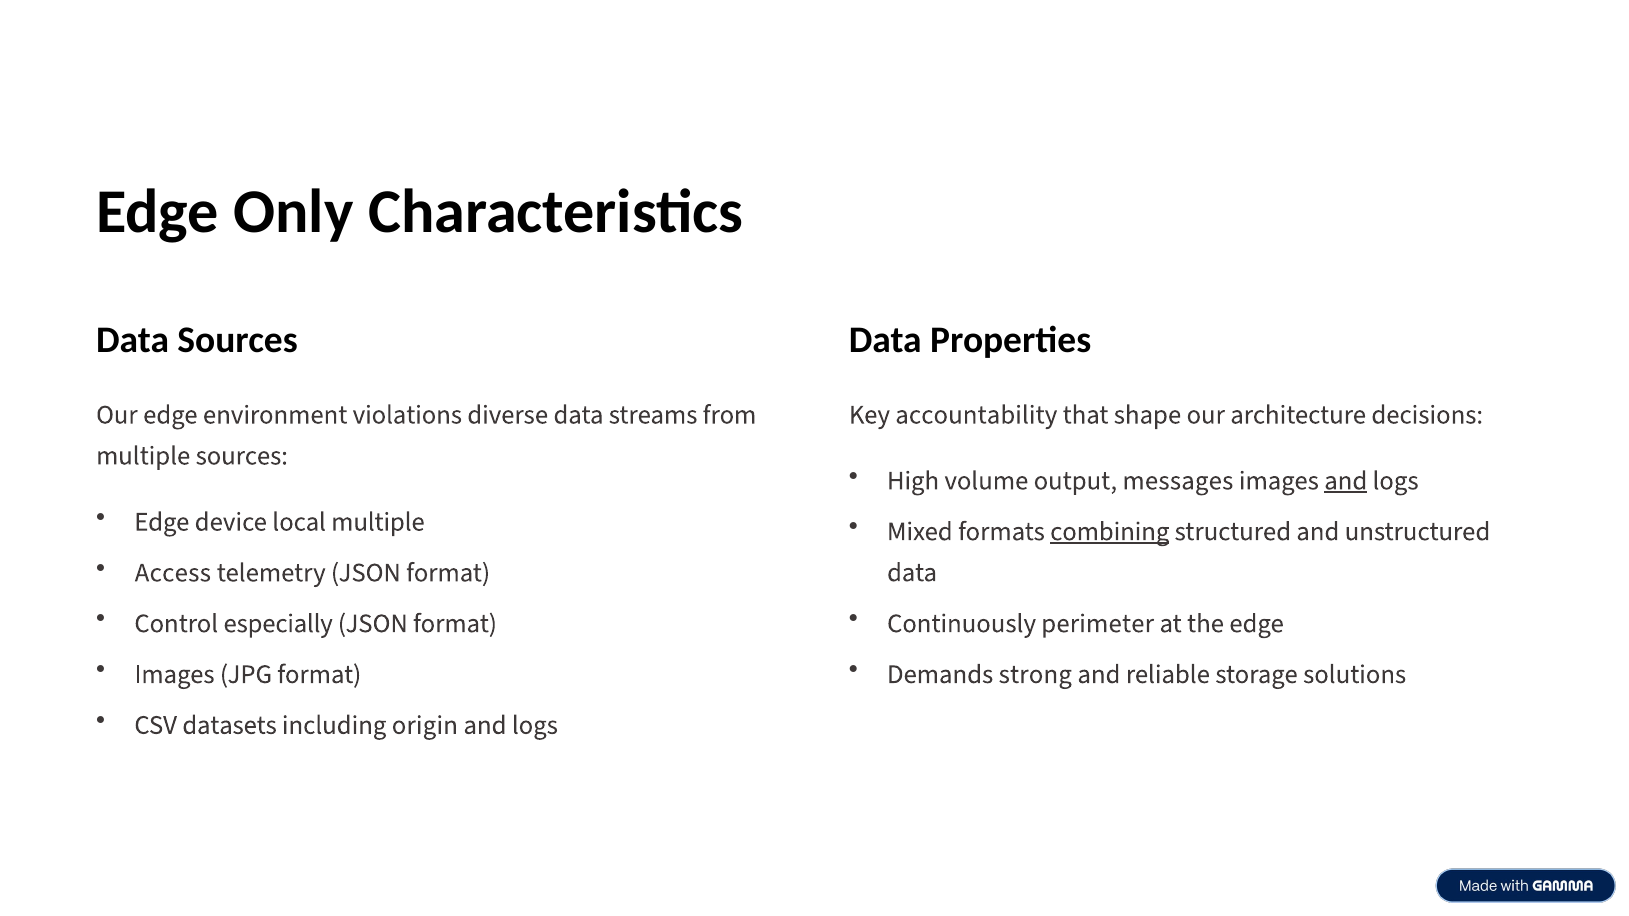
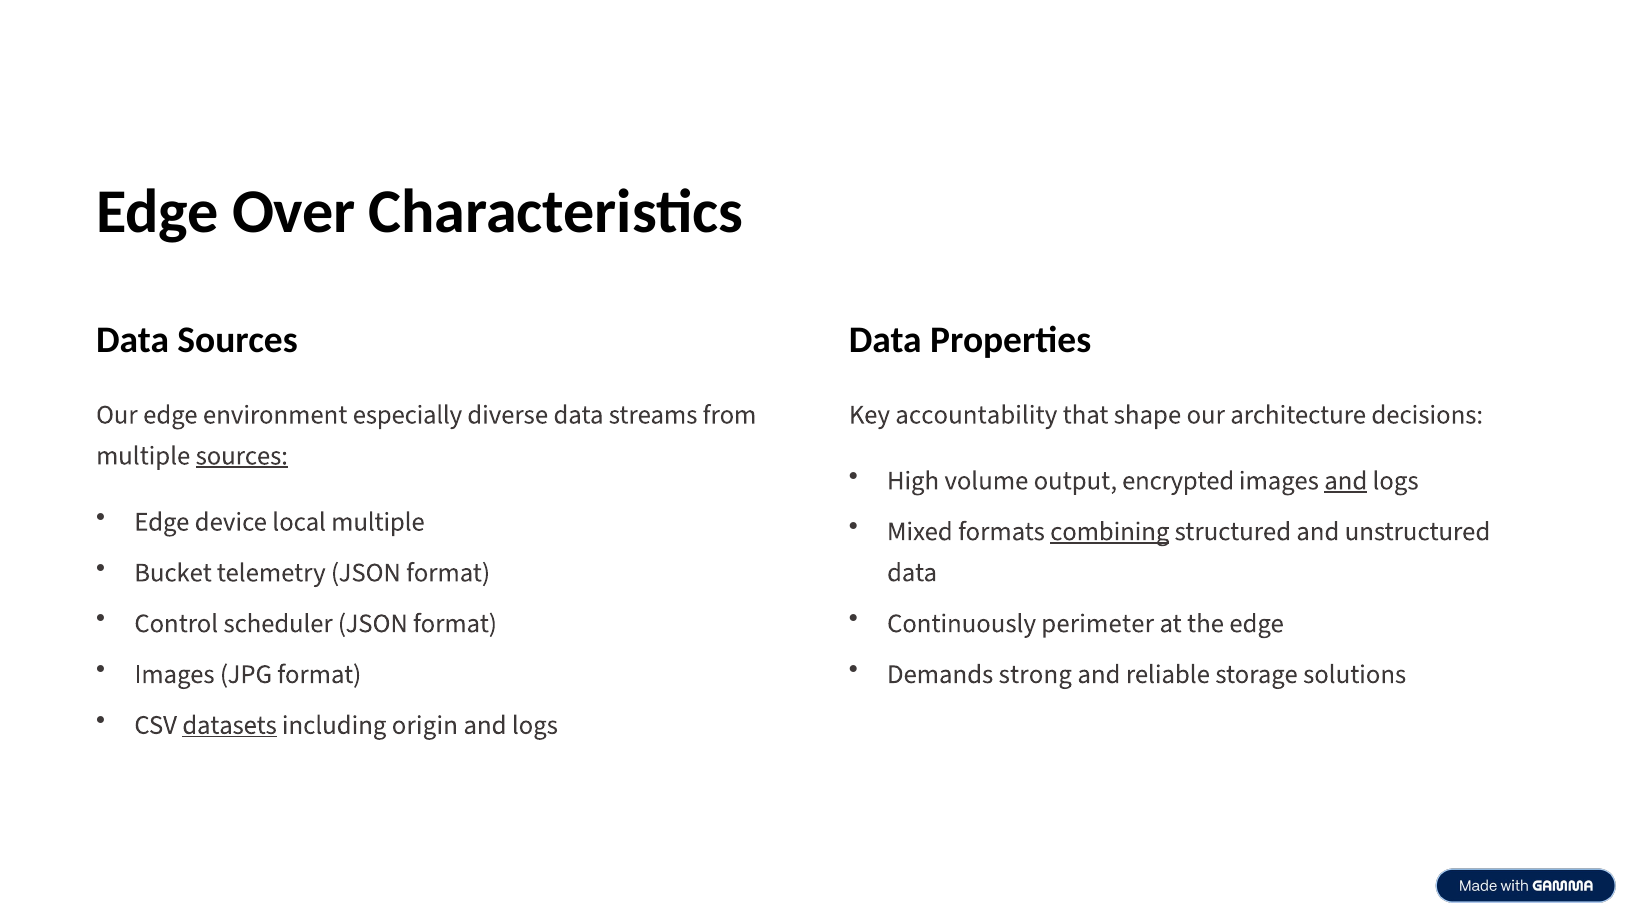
Only: Only -> Over
violations: violations -> especially
sources at (242, 456) underline: none -> present
messages: messages -> encrypted
Access: Access -> Bucket
especially: especially -> scheduler
datasets underline: none -> present
